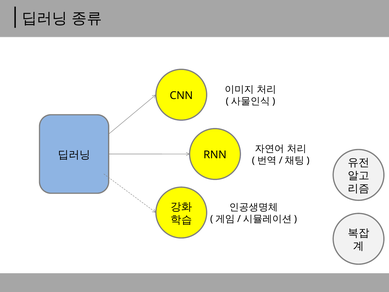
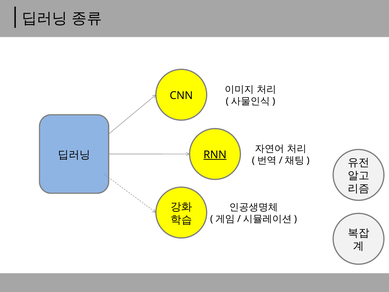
RNN underline: none -> present
